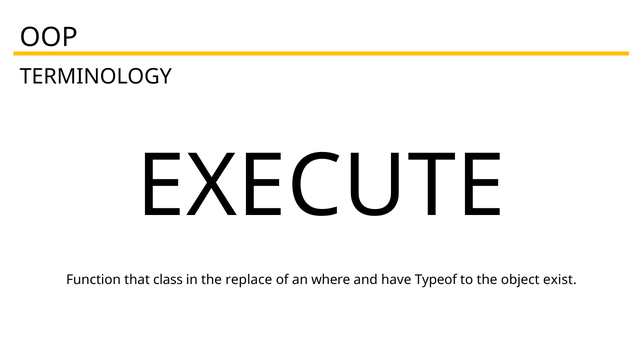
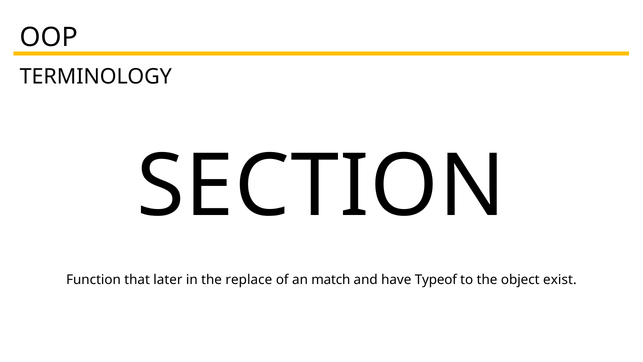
EXECUTE: EXECUTE -> SECTION
class: class -> later
where: where -> match
